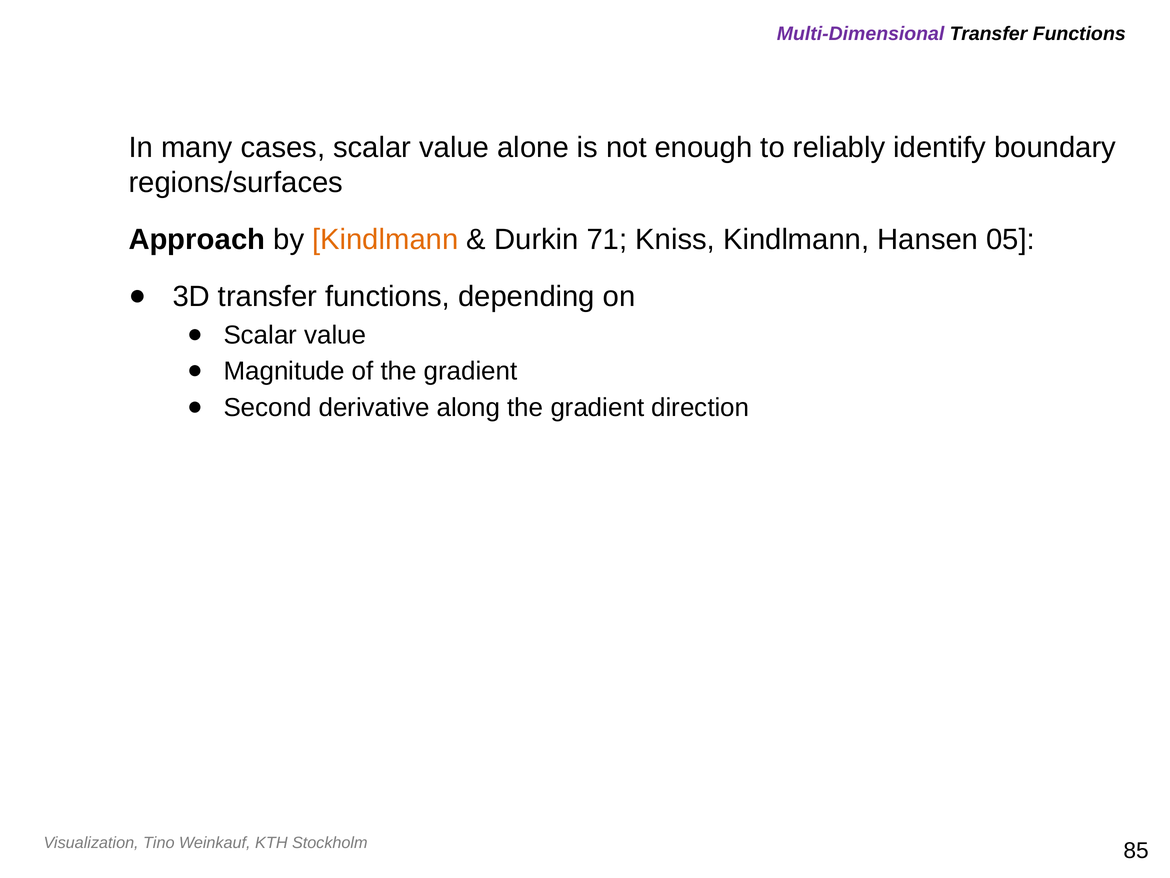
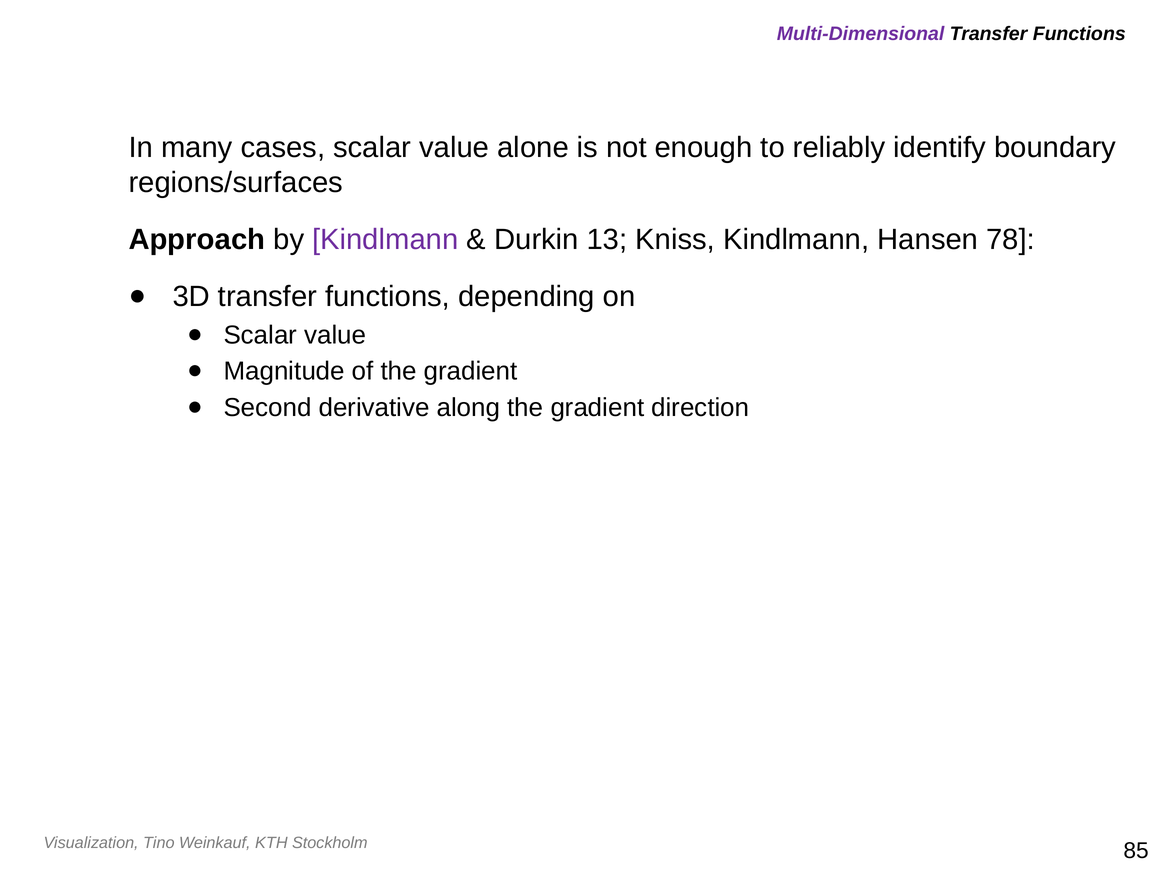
Kindlmann at (385, 240) colour: orange -> purple
71: 71 -> 13
05: 05 -> 78
